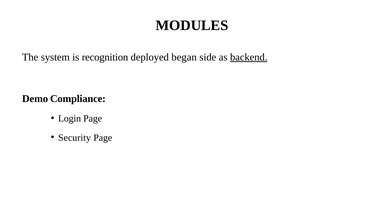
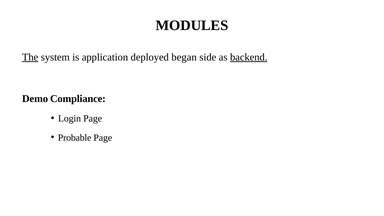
The underline: none -> present
recognition: recognition -> application
Security: Security -> Probable
